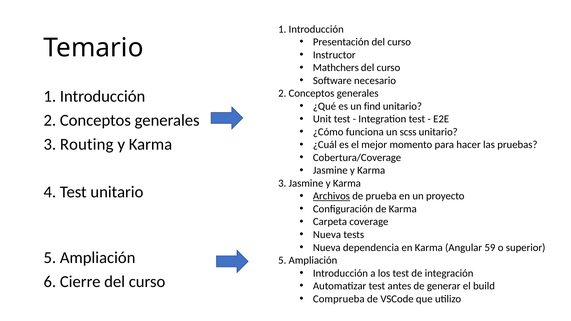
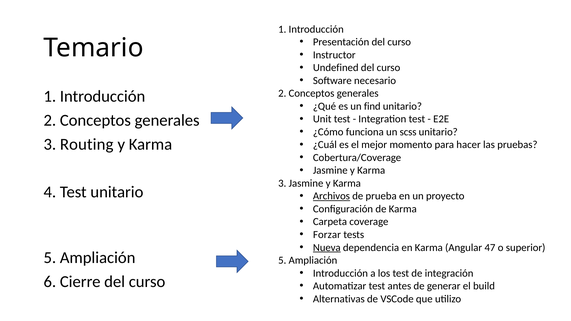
Mathchers: Mathchers -> Undefined
Nueva at (327, 235): Nueva -> Forzar
Nueva at (327, 248) underline: none -> present
59: 59 -> 47
Comprueba: Comprueba -> Alternativas
